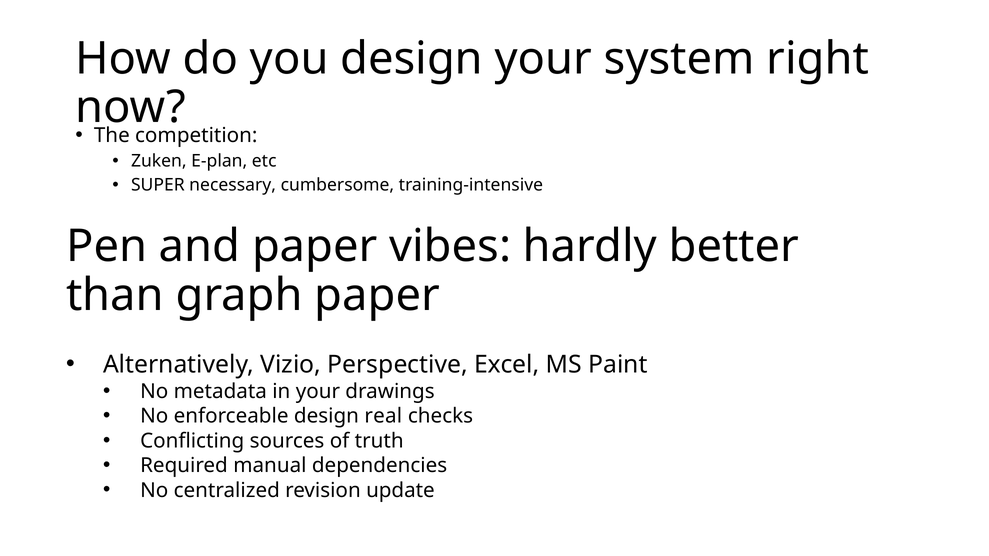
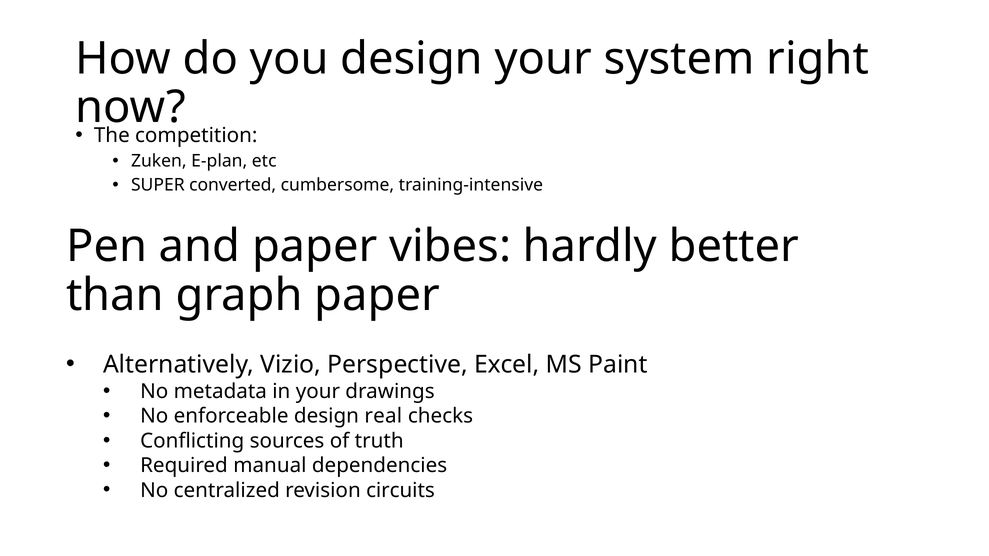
necessary: necessary -> converted
update: update -> circuits
